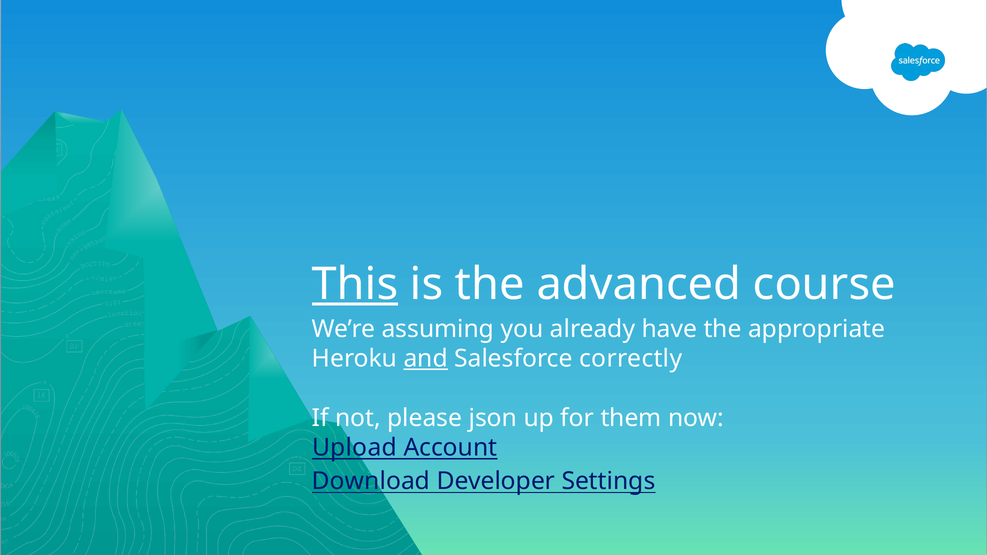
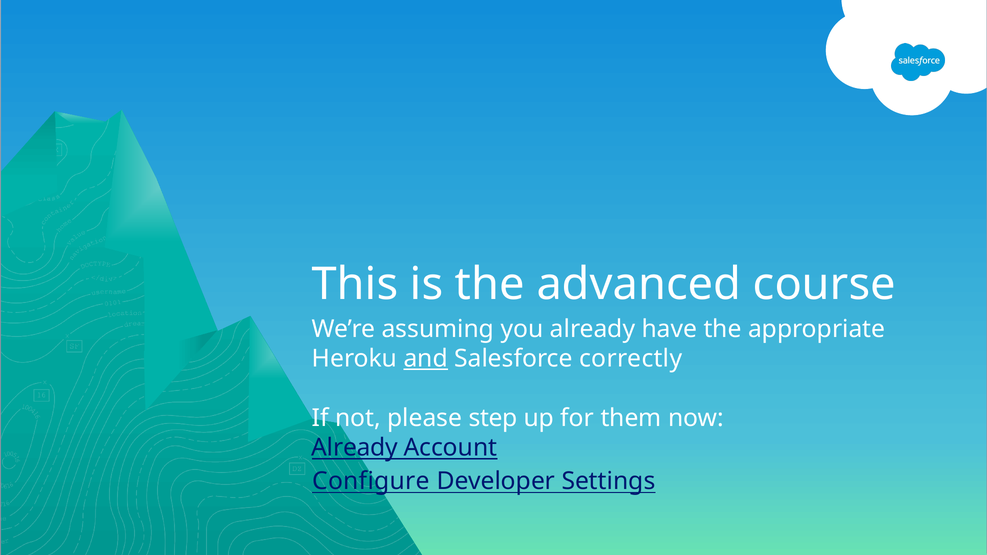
This underline: present -> none
json: json -> step
Upload at (354, 448): Upload -> Already
Download: Download -> Configure
